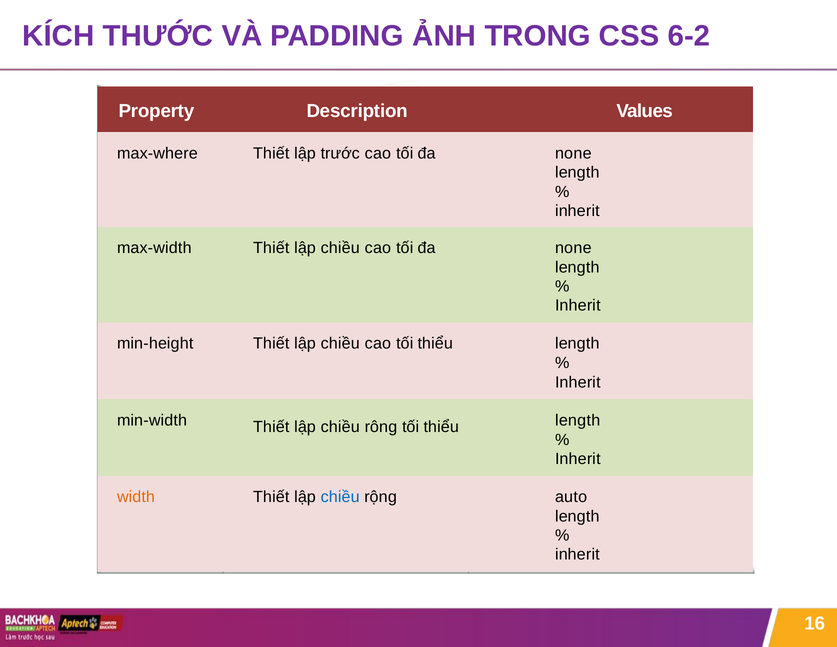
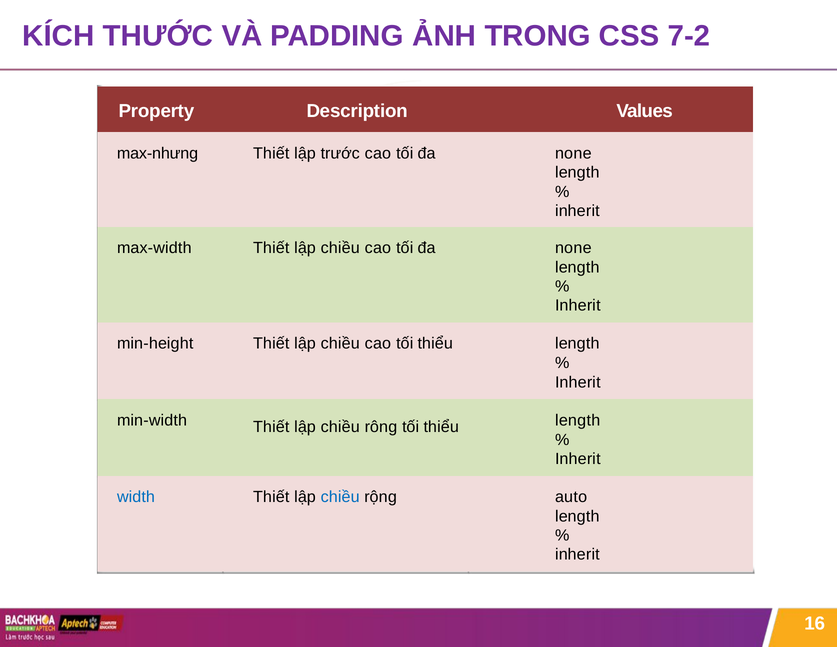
6-2: 6-2 -> 7-2
max-where: max-where -> max-nhưng
width colour: orange -> blue
